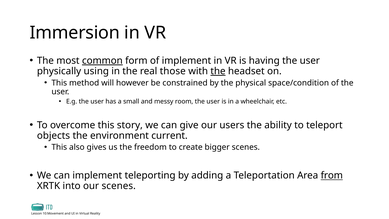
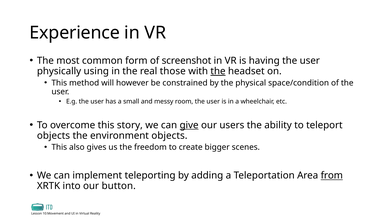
Immersion: Immersion -> Experience
common underline: present -> none
of implement: implement -> screenshot
give underline: none -> present
environment current: current -> objects
our scenes: scenes -> button
